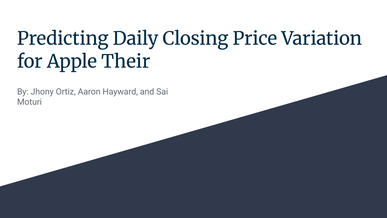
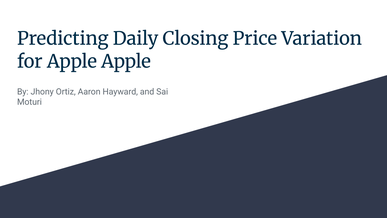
Apple Their: Their -> Apple
